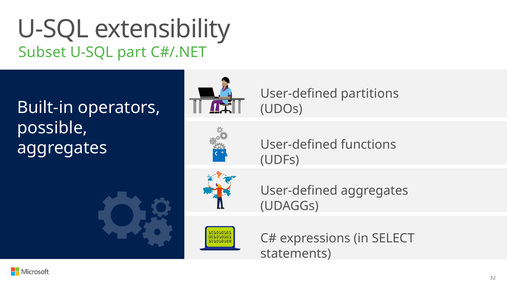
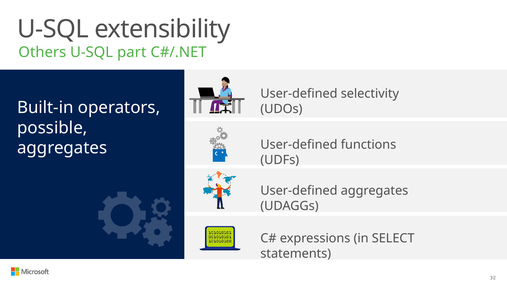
Subset: Subset -> Others
partitions: partitions -> selectivity
